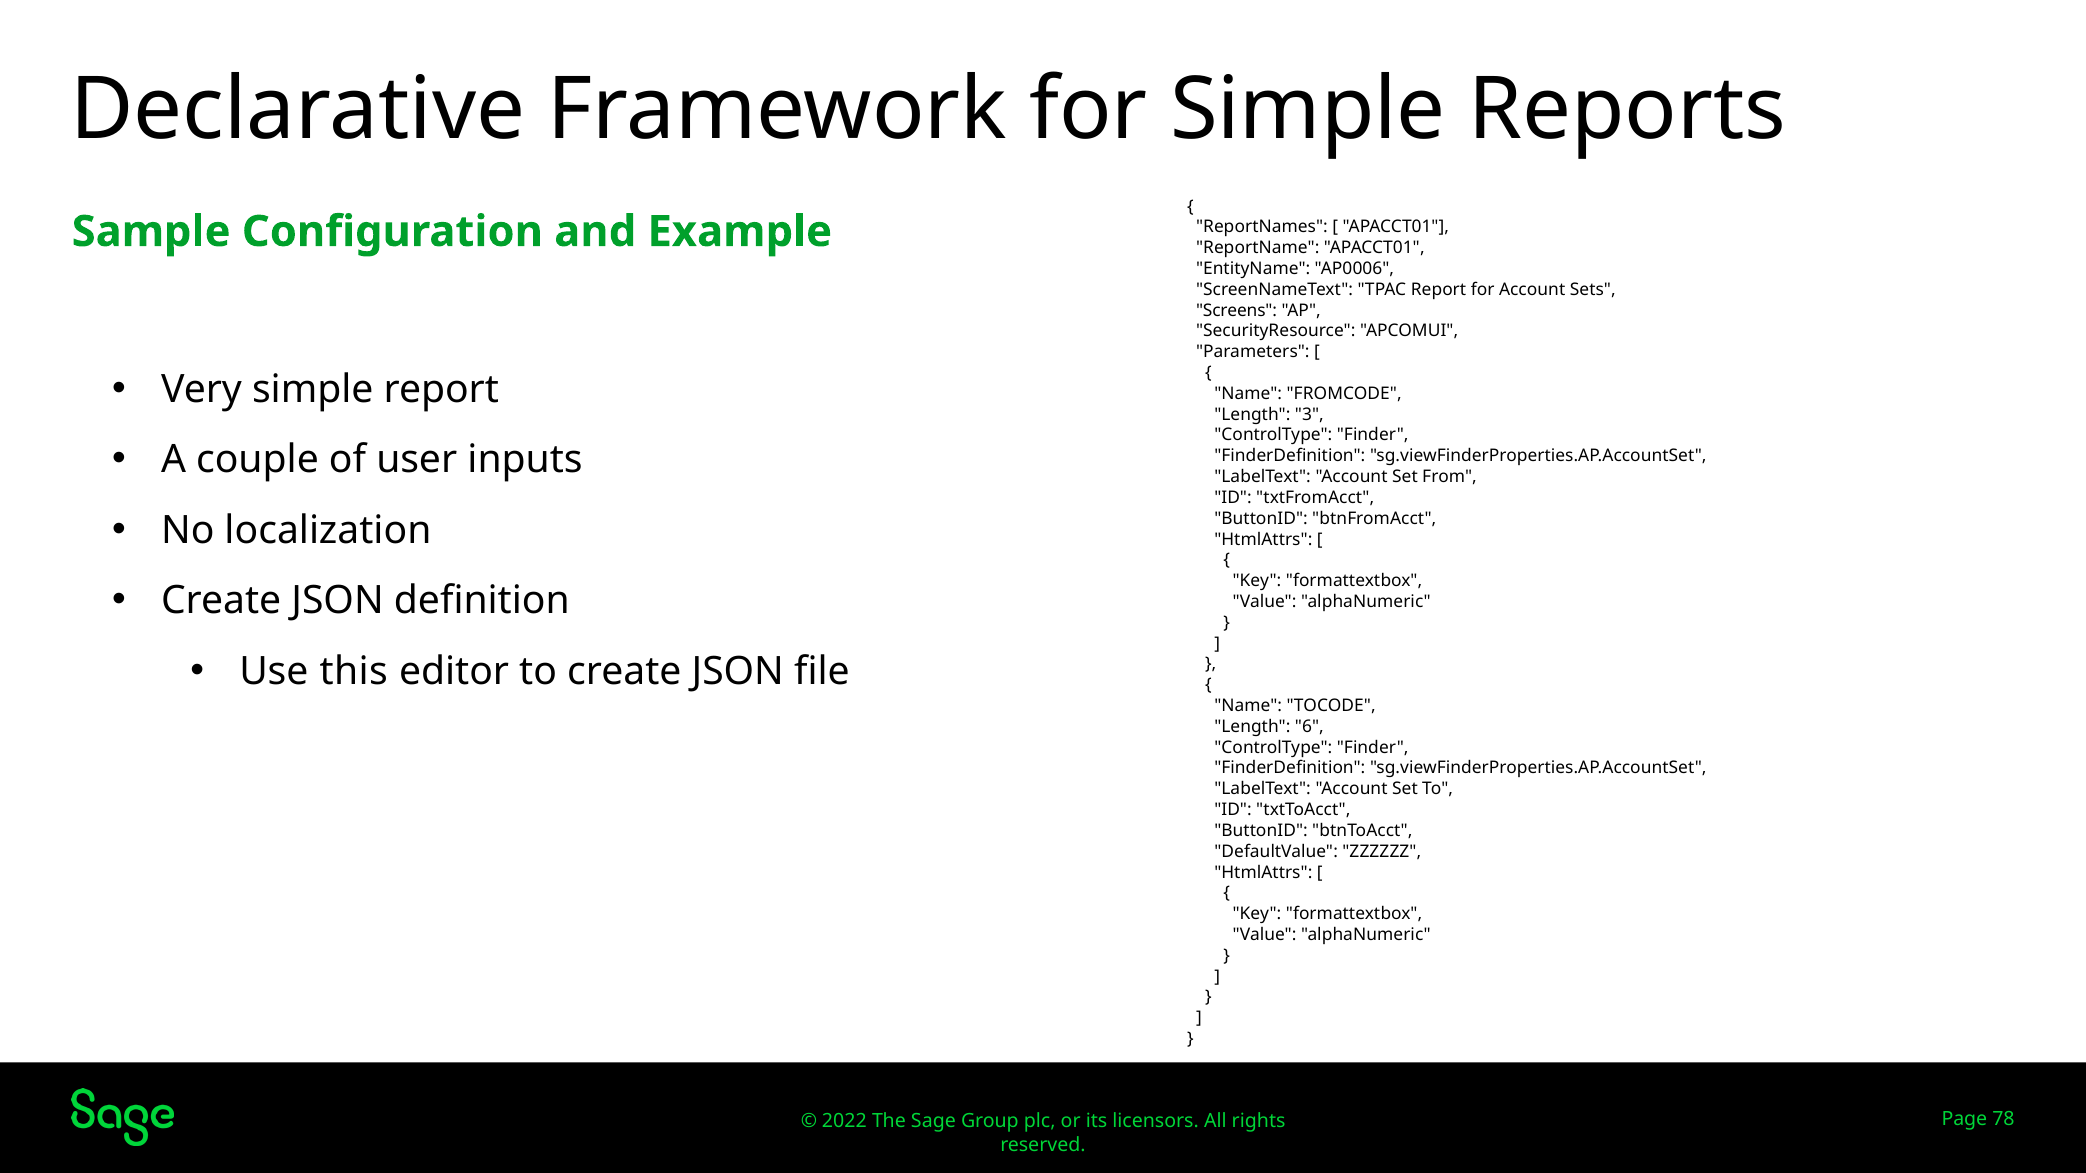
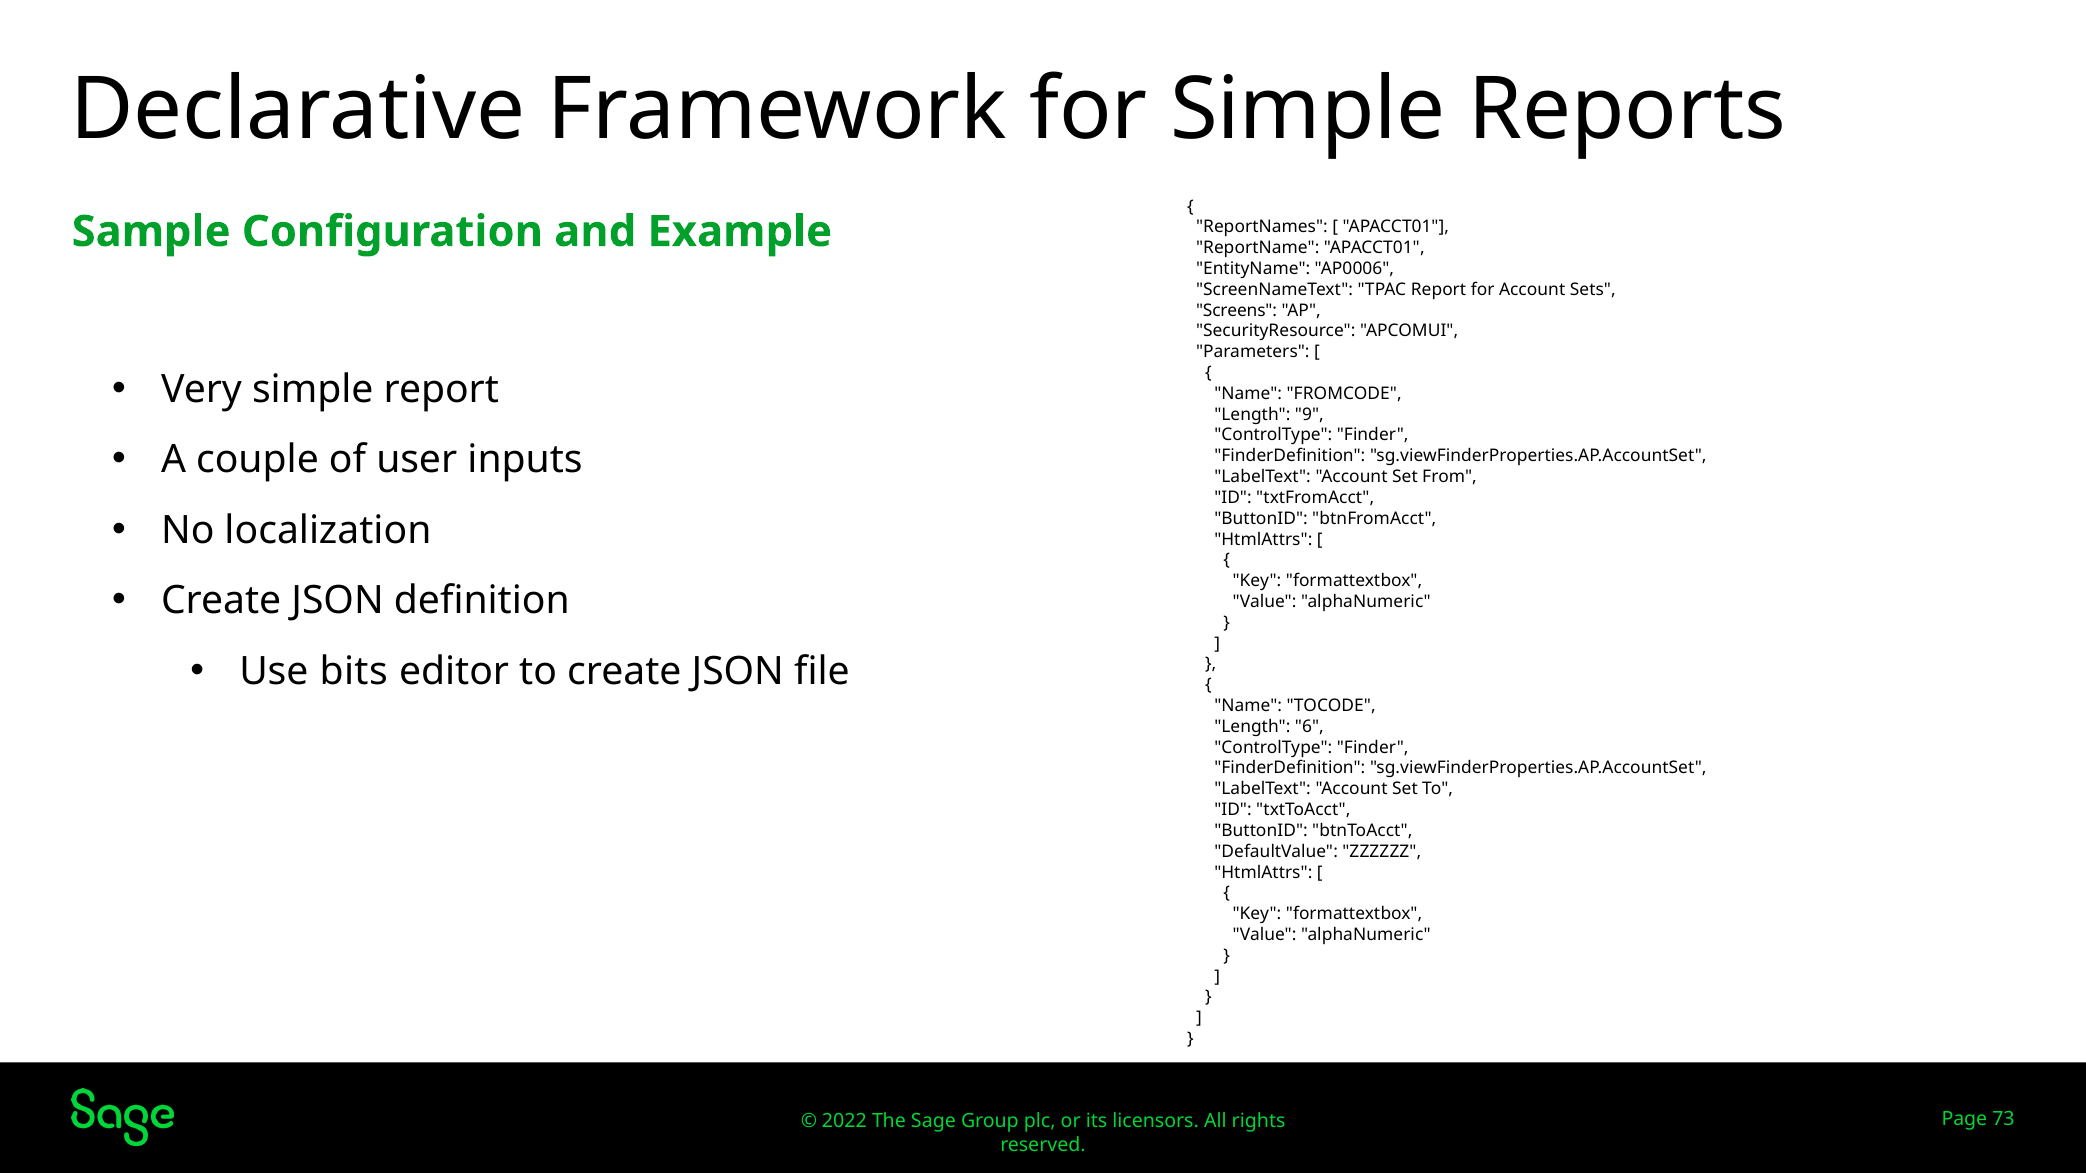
3: 3 -> 9
this: this -> bits
78: 78 -> 73
